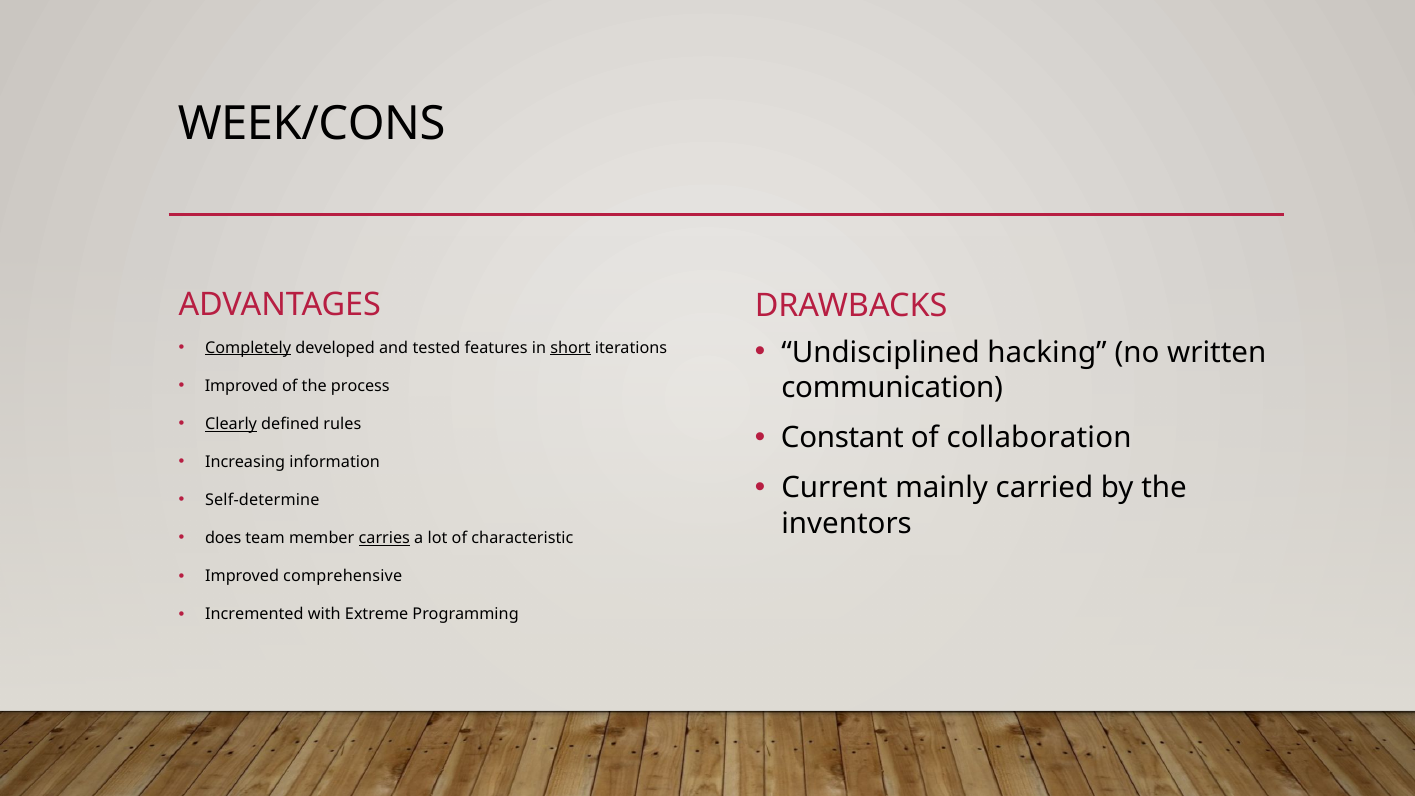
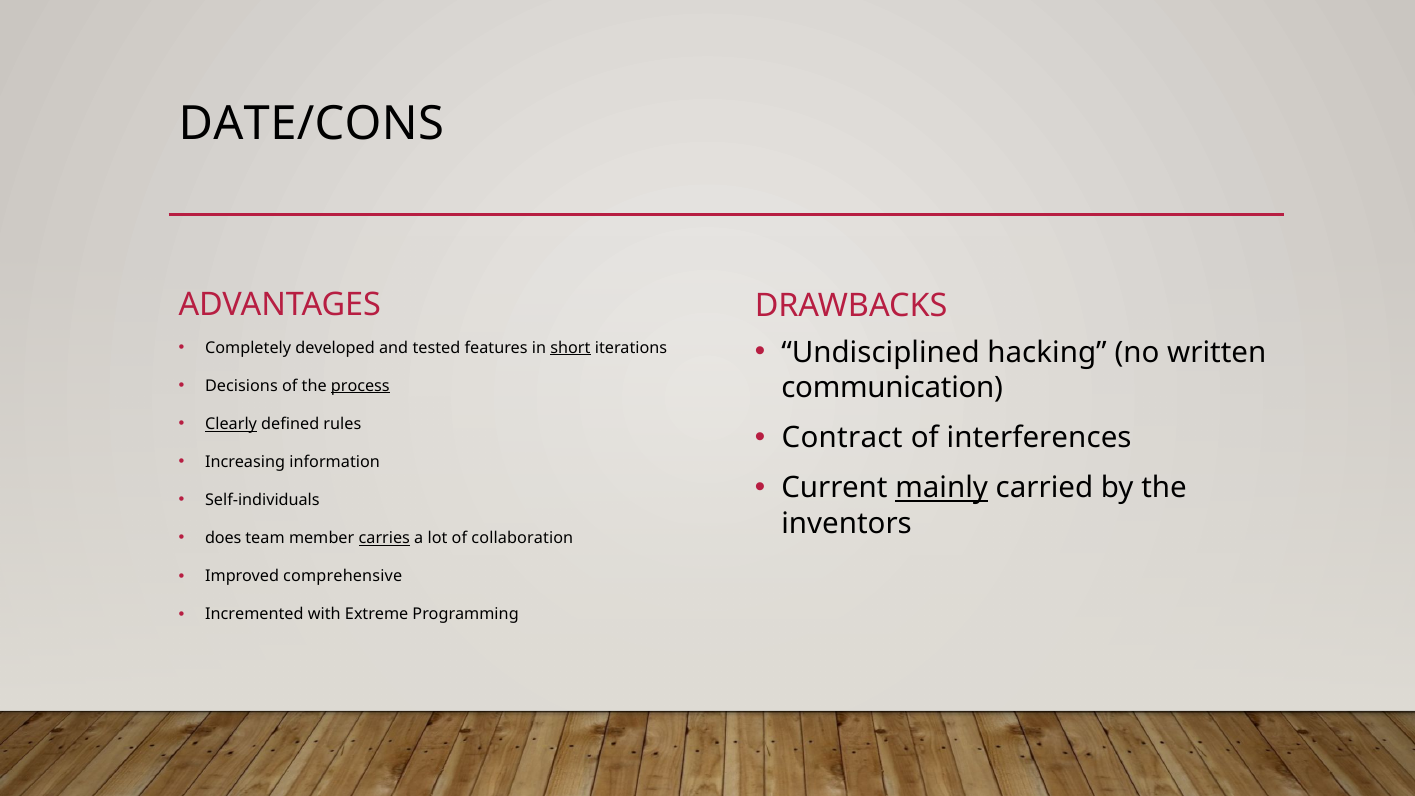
WEEK/CONS: WEEK/CONS -> DATE/CONS
Completely underline: present -> none
Improved at (242, 386): Improved -> Decisions
process underline: none -> present
Constant: Constant -> Contract
collaboration: collaboration -> interferences
mainly underline: none -> present
Self-determine: Self-determine -> Self-individuals
characteristic: characteristic -> collaboration
